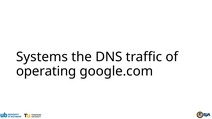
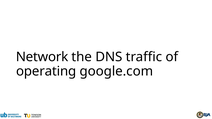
Systems: Systems -> Network
